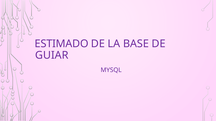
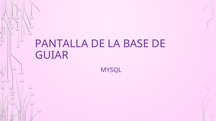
ESTIMADO: ESTIMADO -> PANTALLA
